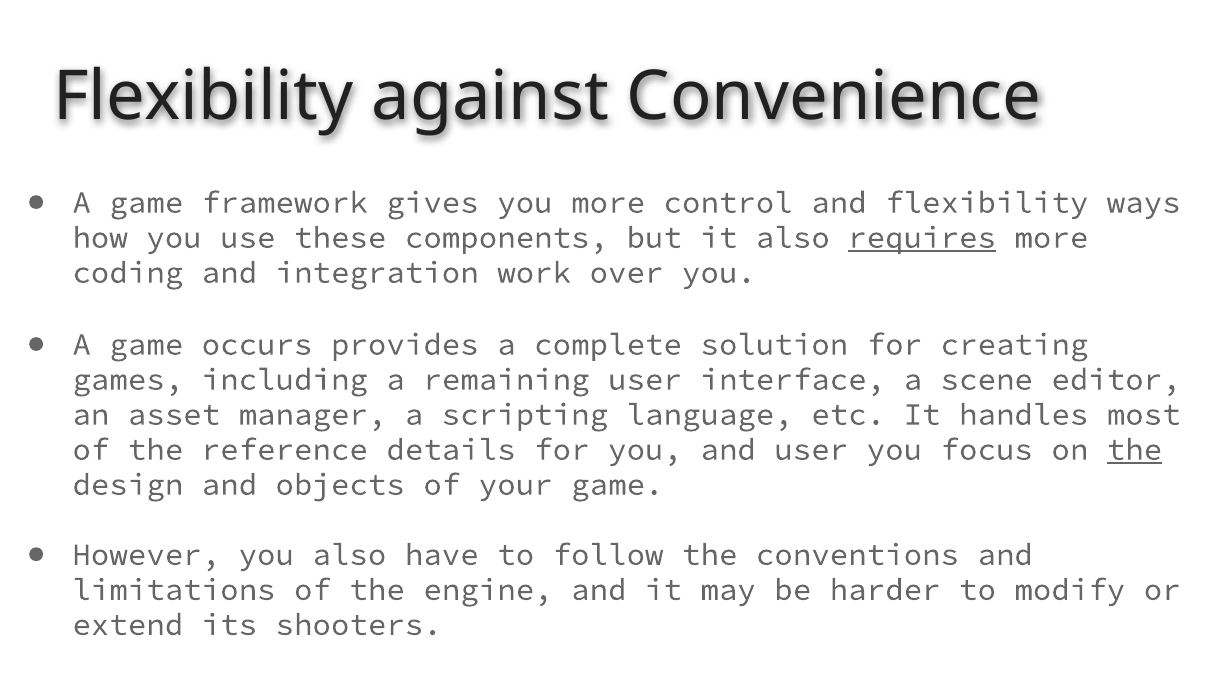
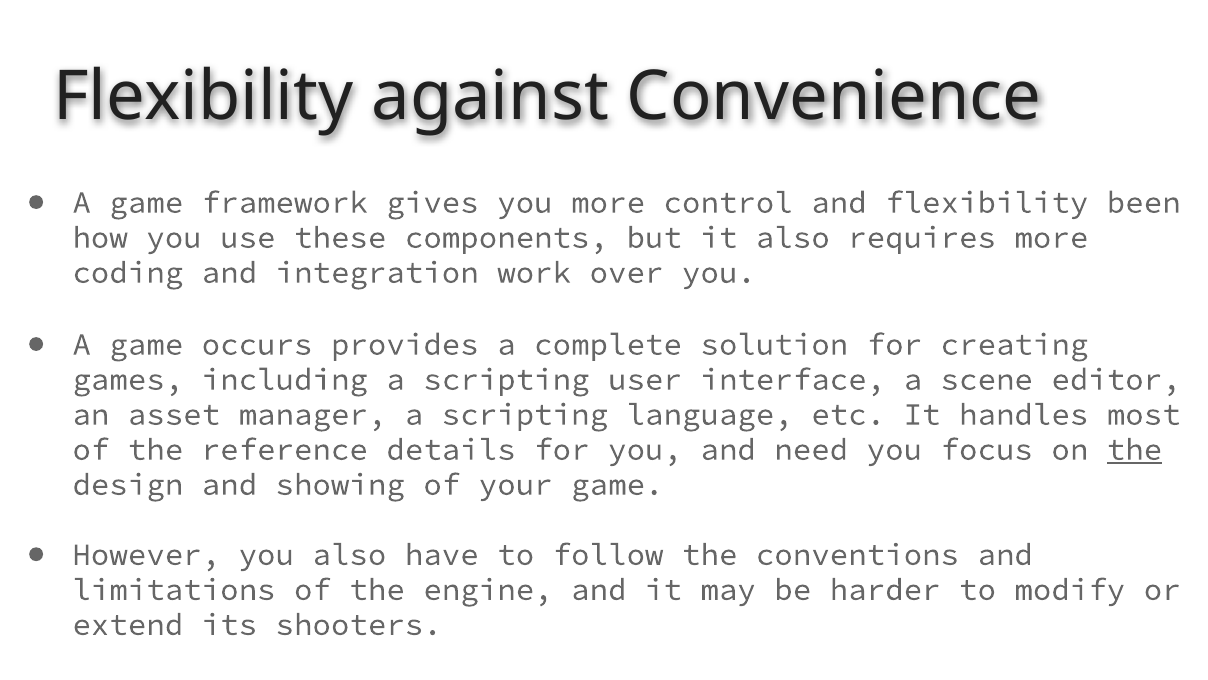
ways: ways -> been
requires underline: present -> none
including a remaining: remaining -> scripting
and user: user -> need
objects: objects -> showing
